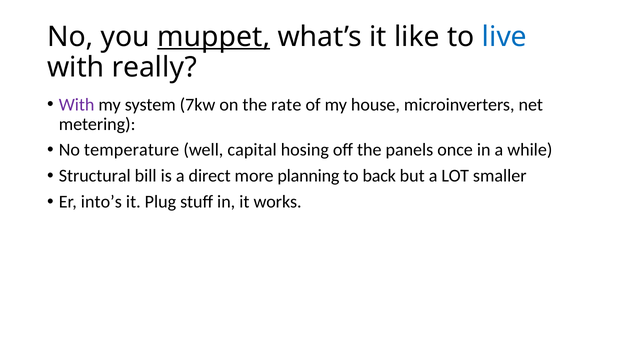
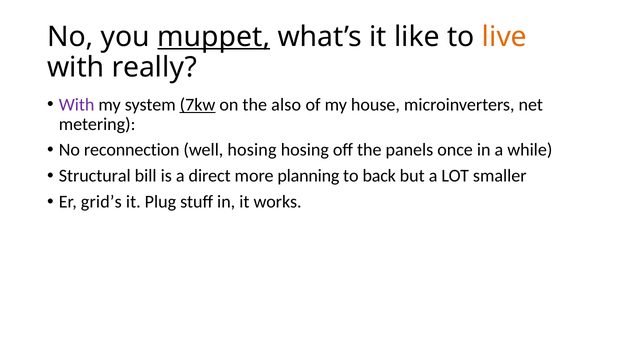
live colour: blue -> orange
7kw underline: none -> present
rate: rate -> also
temperature: temperature -> reconnection
well capital: capital -> hosing
into’s: into’s -> grid’s
